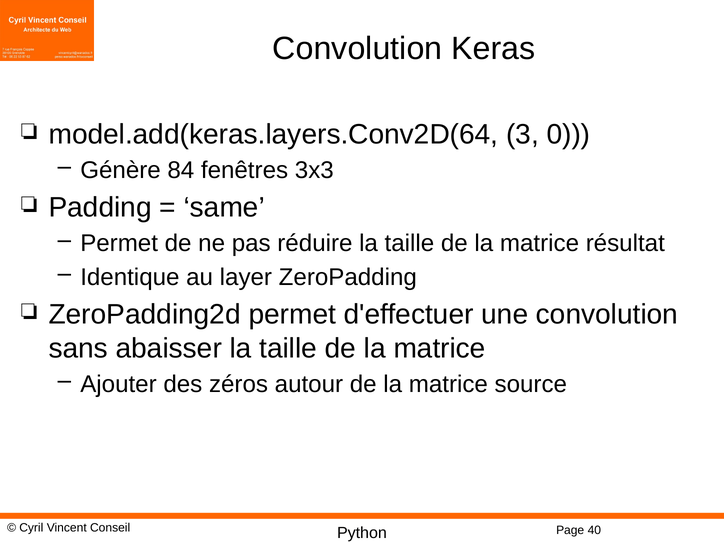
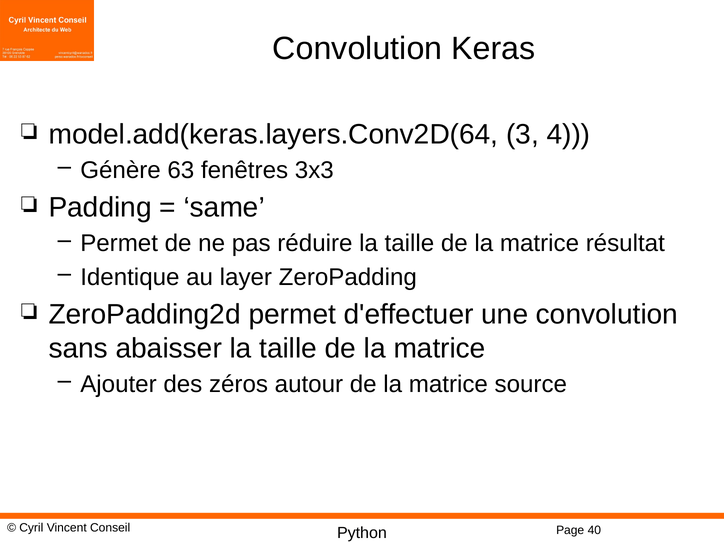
0: 0 -> 4
84: 84 -> 63
